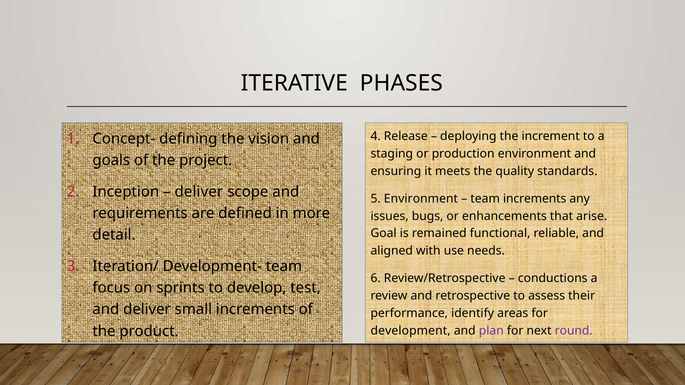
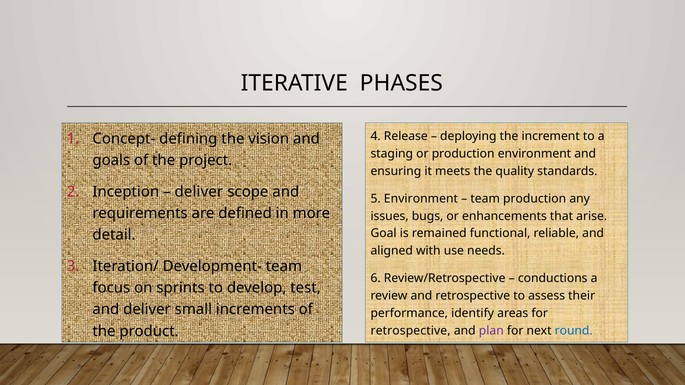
team increments: increments -> production
development at (411, 331): development -> retrospective
round colour: purple -> blue
